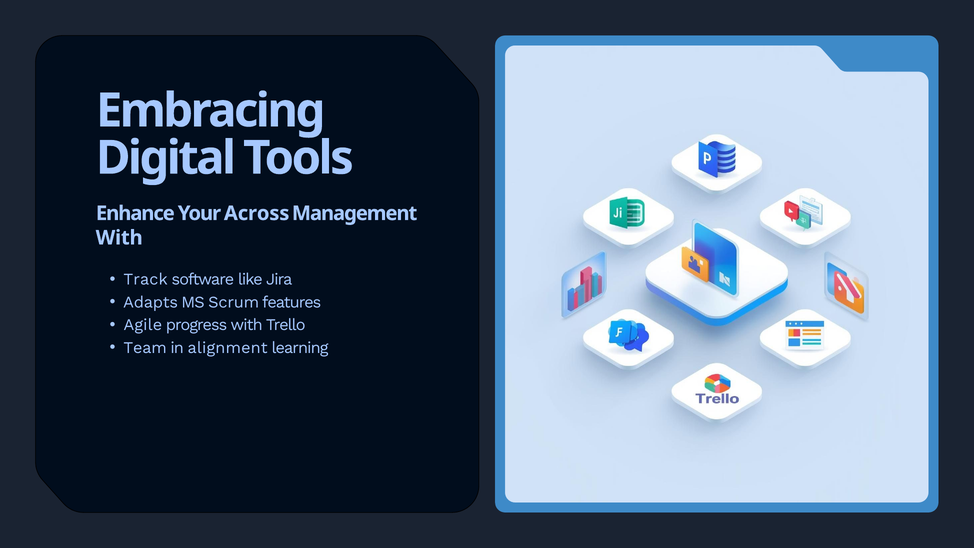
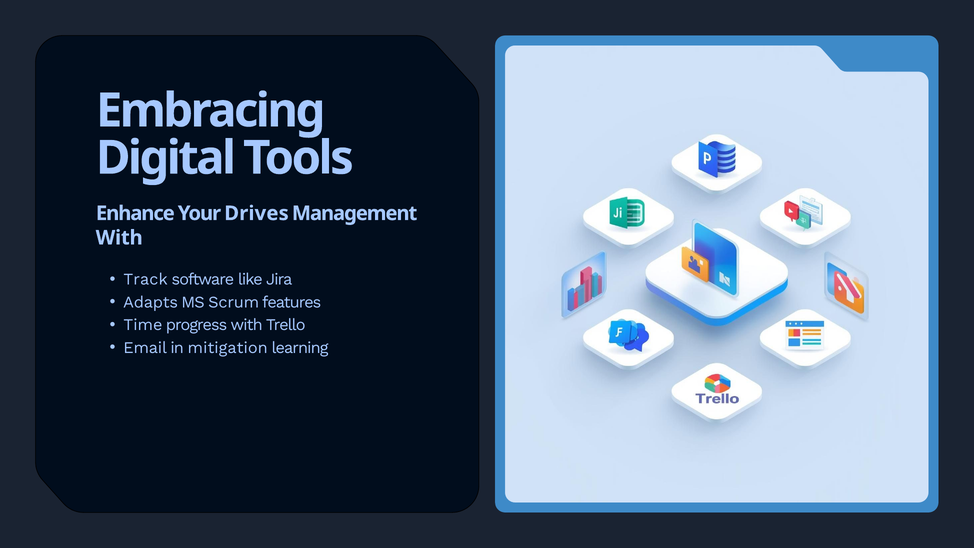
Across: Across -> Drives
Agile: Agile -> Time
Team: Team -> Email
alignment: alignment -> mitigation
